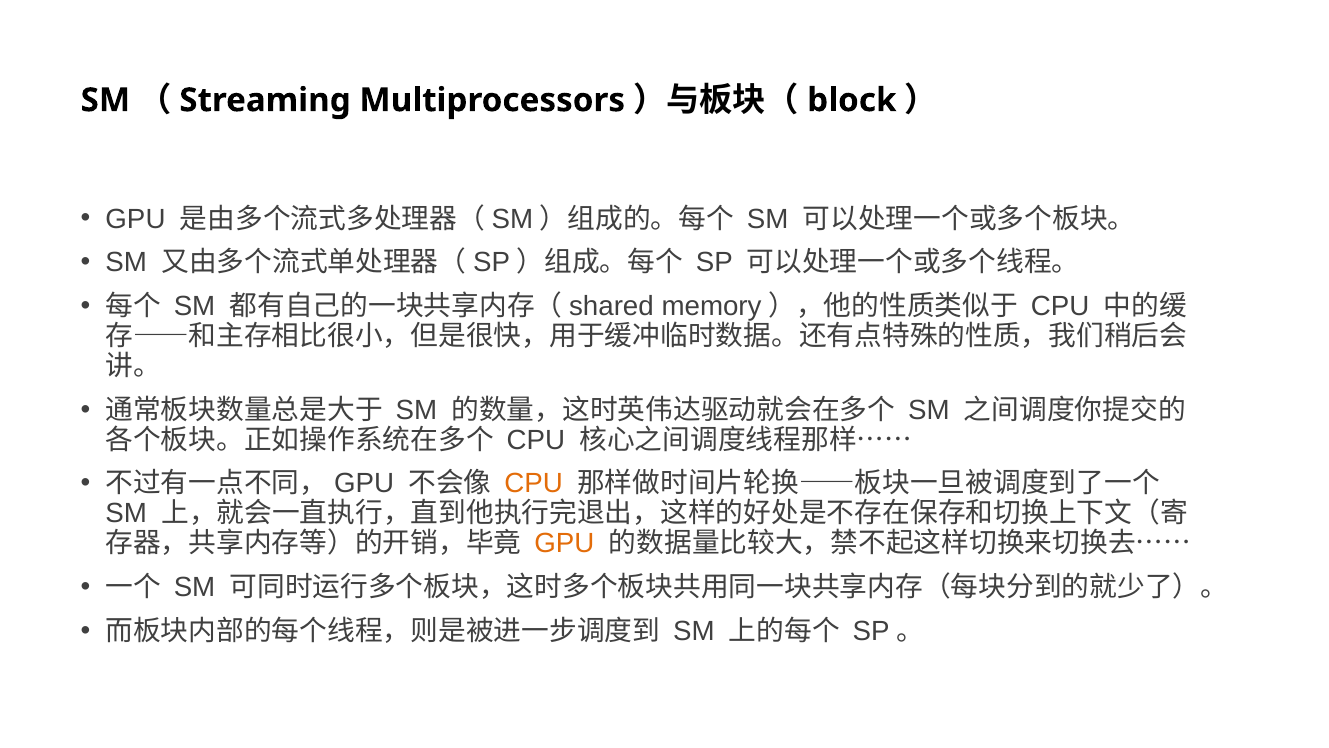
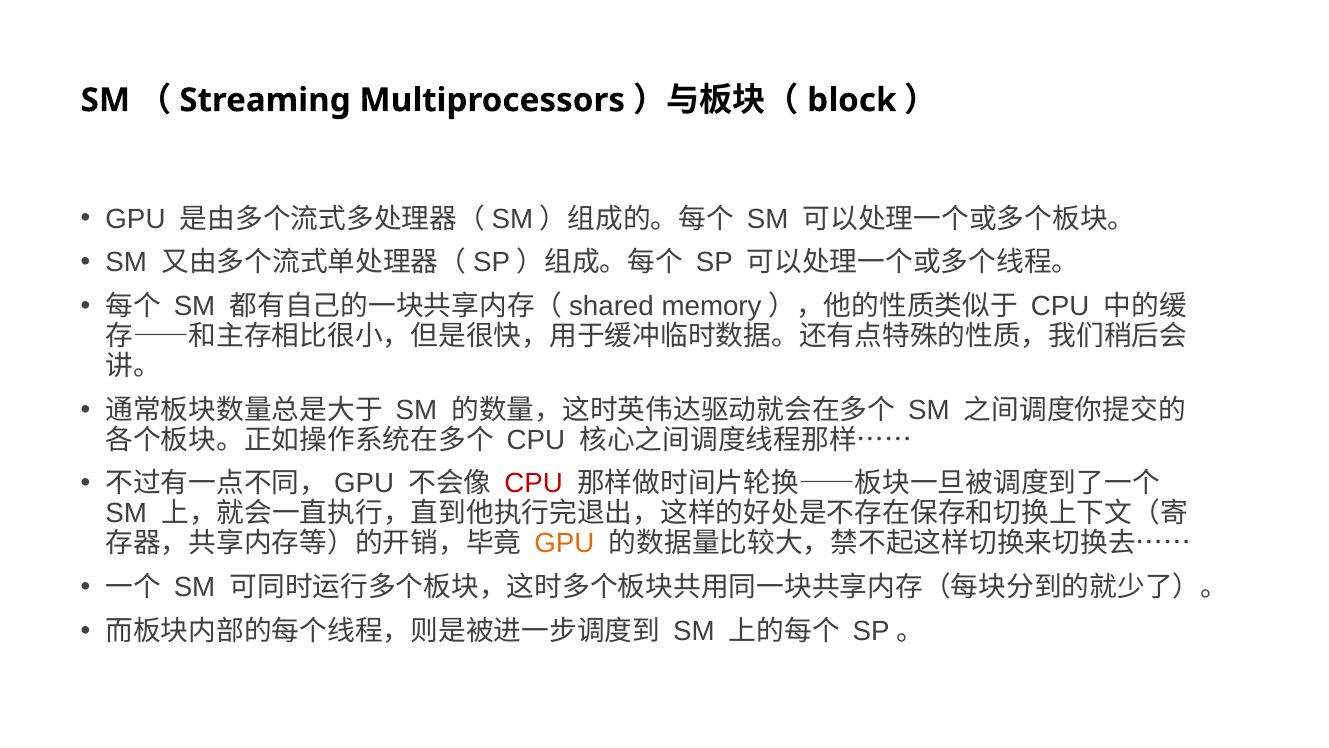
CPU at (534, 483) colour: orange -> red
